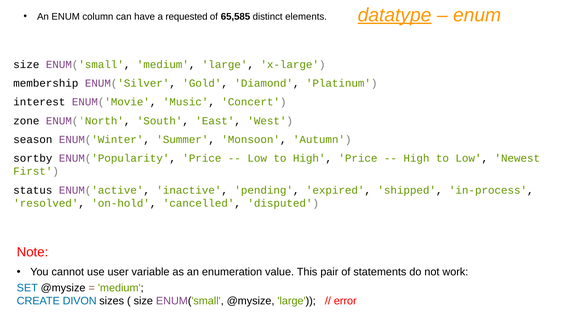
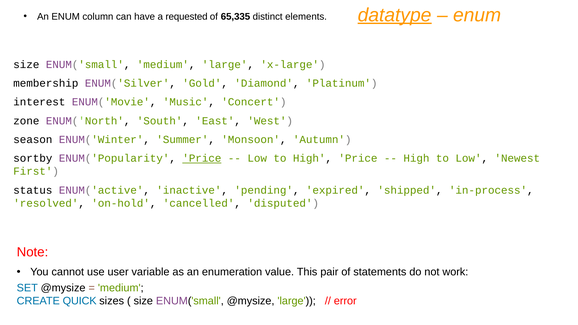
65,585: 65,585 -> 65,335
Price at (202, 158) underline: none -> present
DIVON: DIVON -> QUICK
